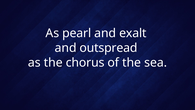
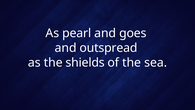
exalt: exalt -> goes
chorus: chorus -> shields
